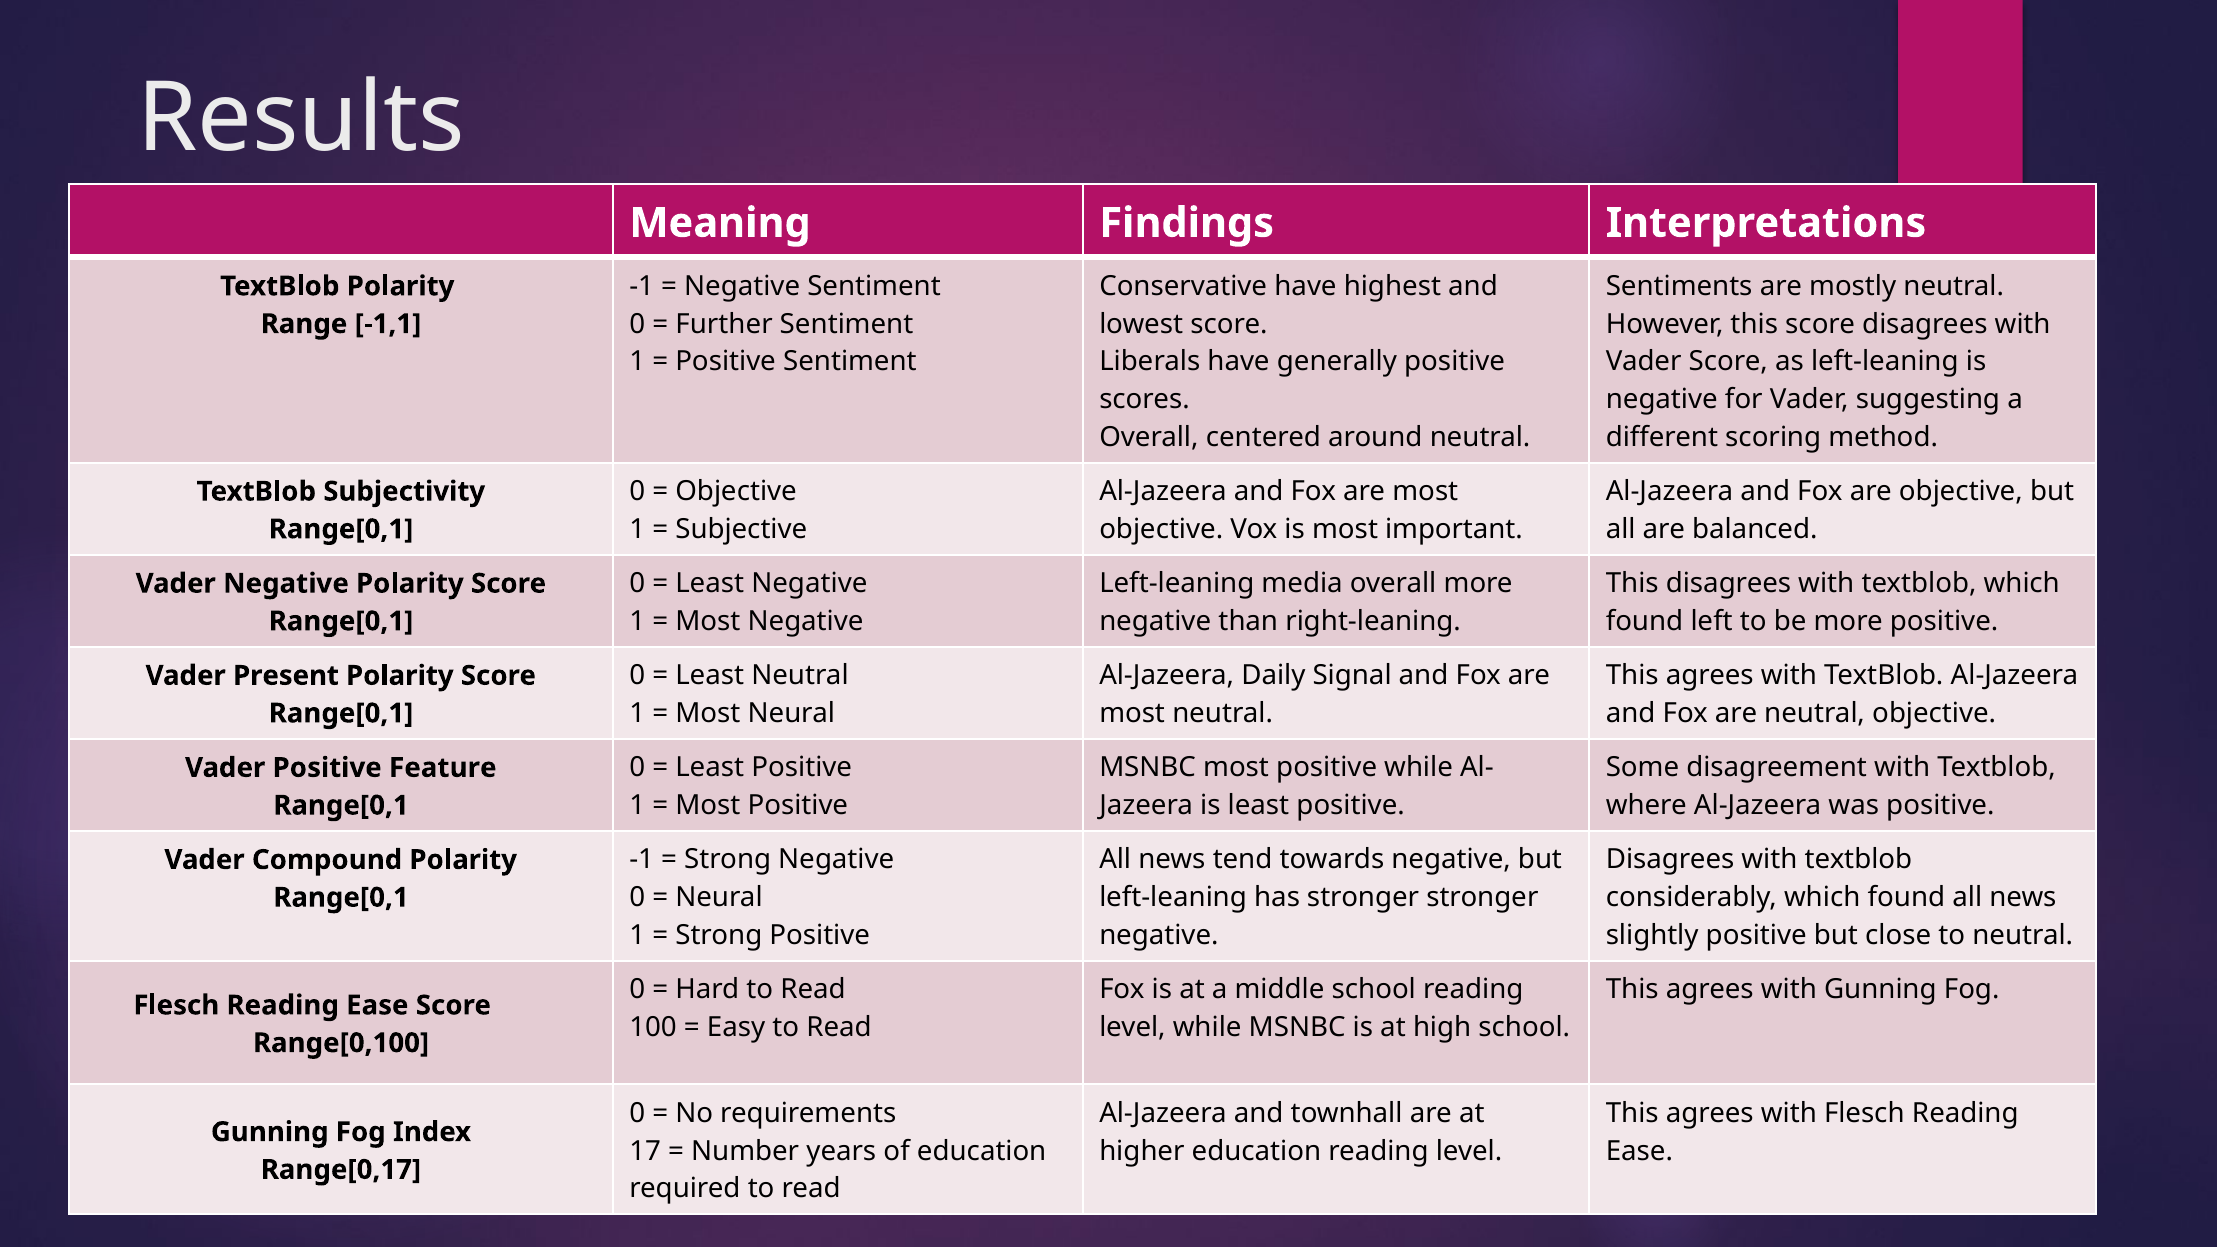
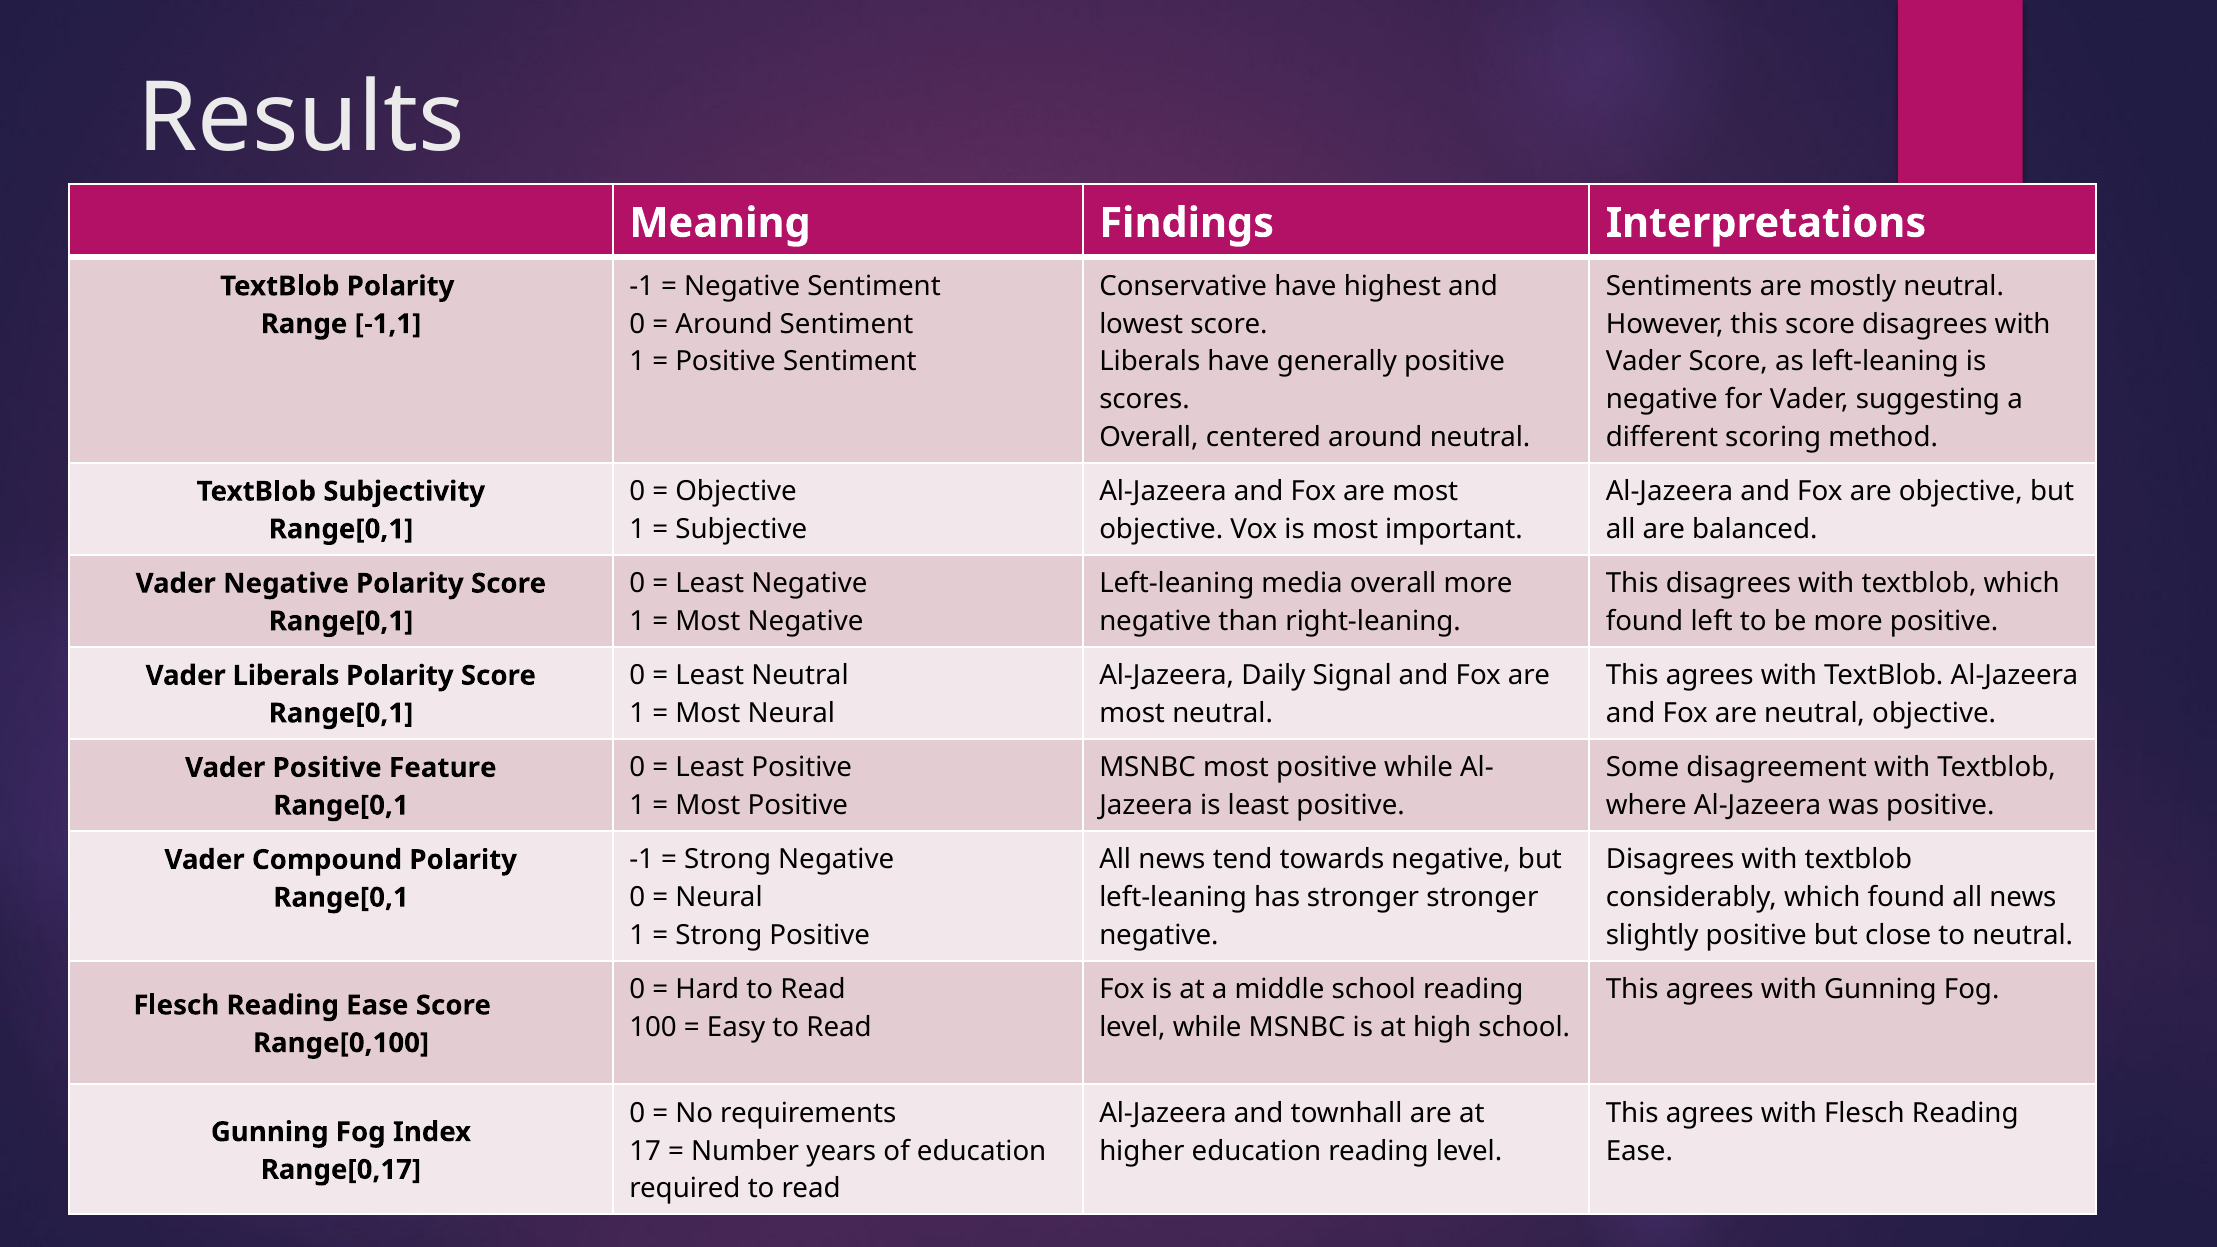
Further at (724, 324): Further -> Around
Vader Present: Present -> Liberals
